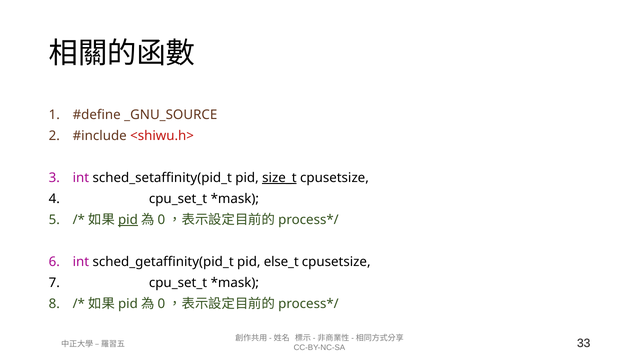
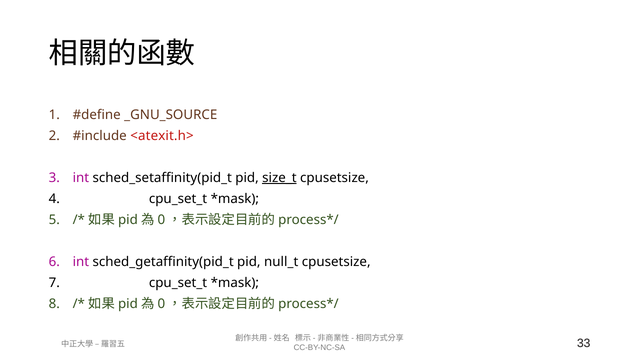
<shiwu.h>: <shiwu.h> -> <atexit.h>
pid at (128, 220) underline: present -> none
else_t: else_t -> null_t
